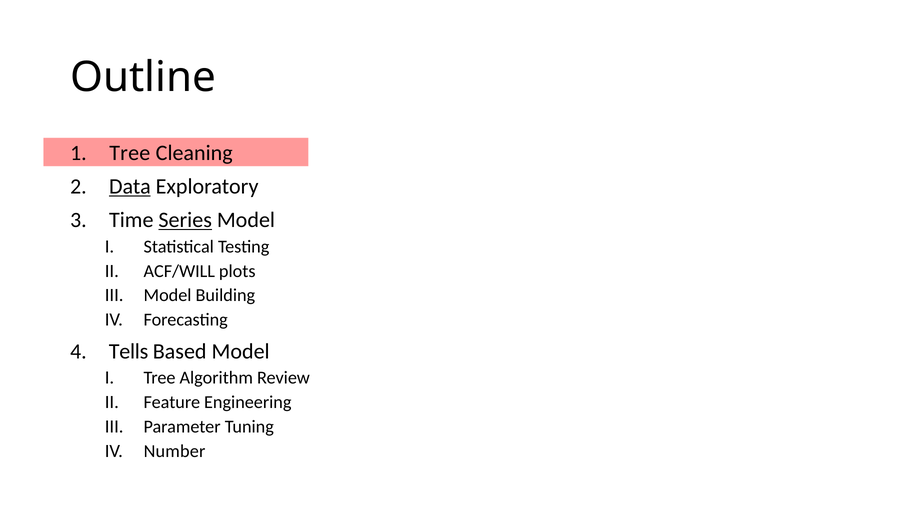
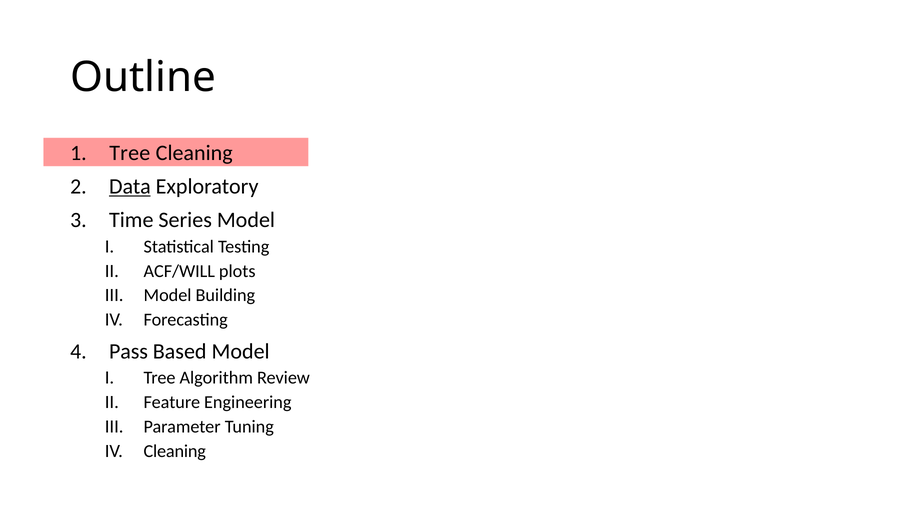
Series underline: present -> none
Tells: Tells -> Pass
Number at (175, 451): Number -> Cleaning
